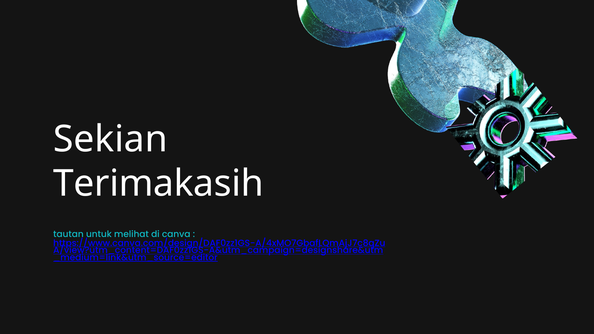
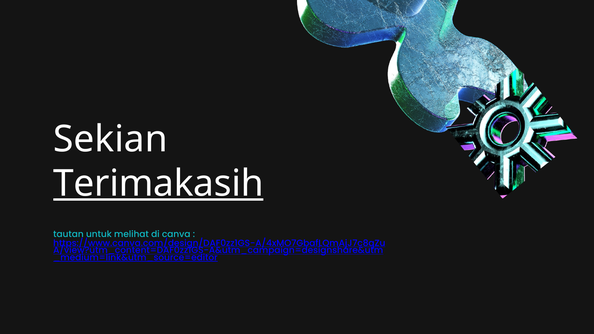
Terimakasih underline: none -> present
